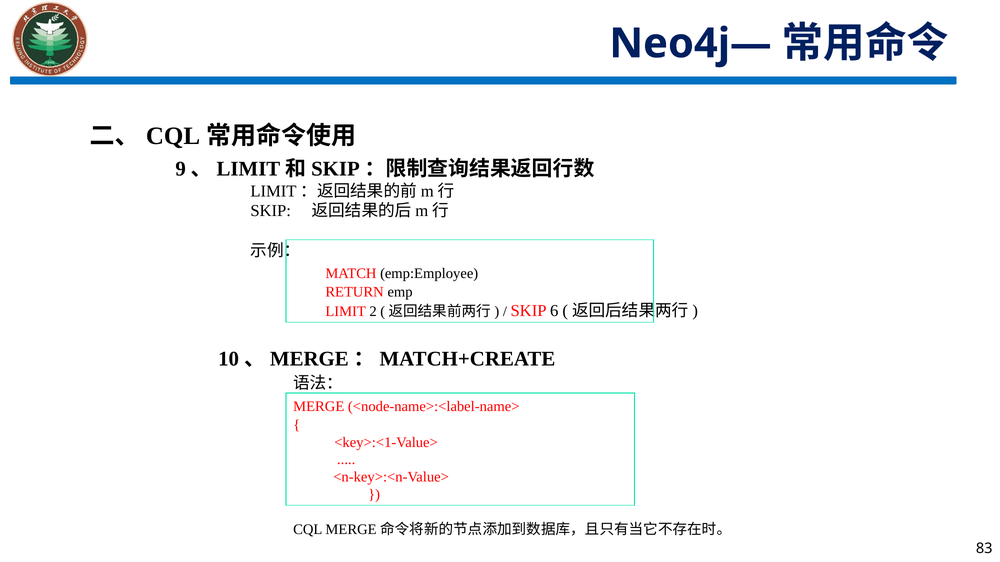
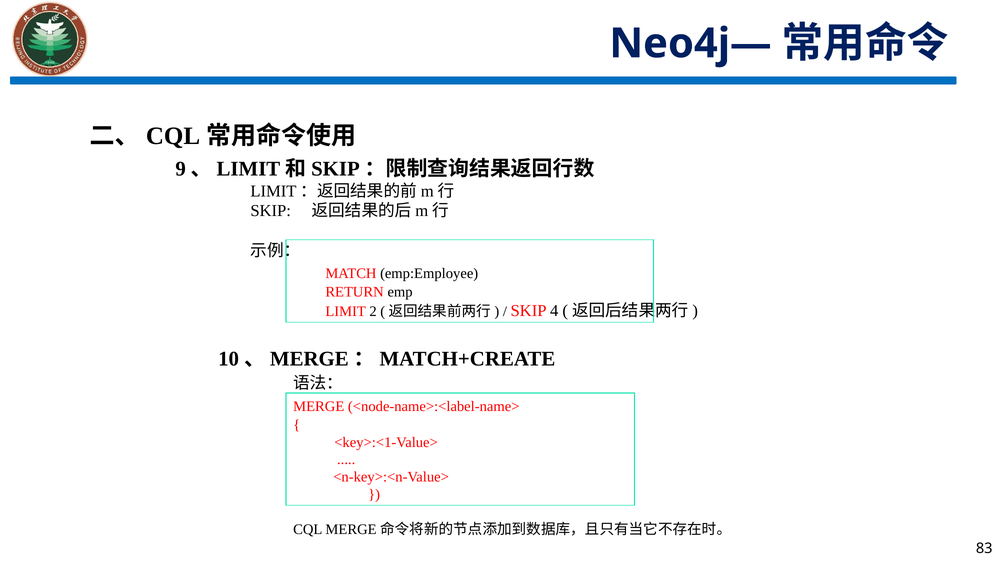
6: 6 -> 4
